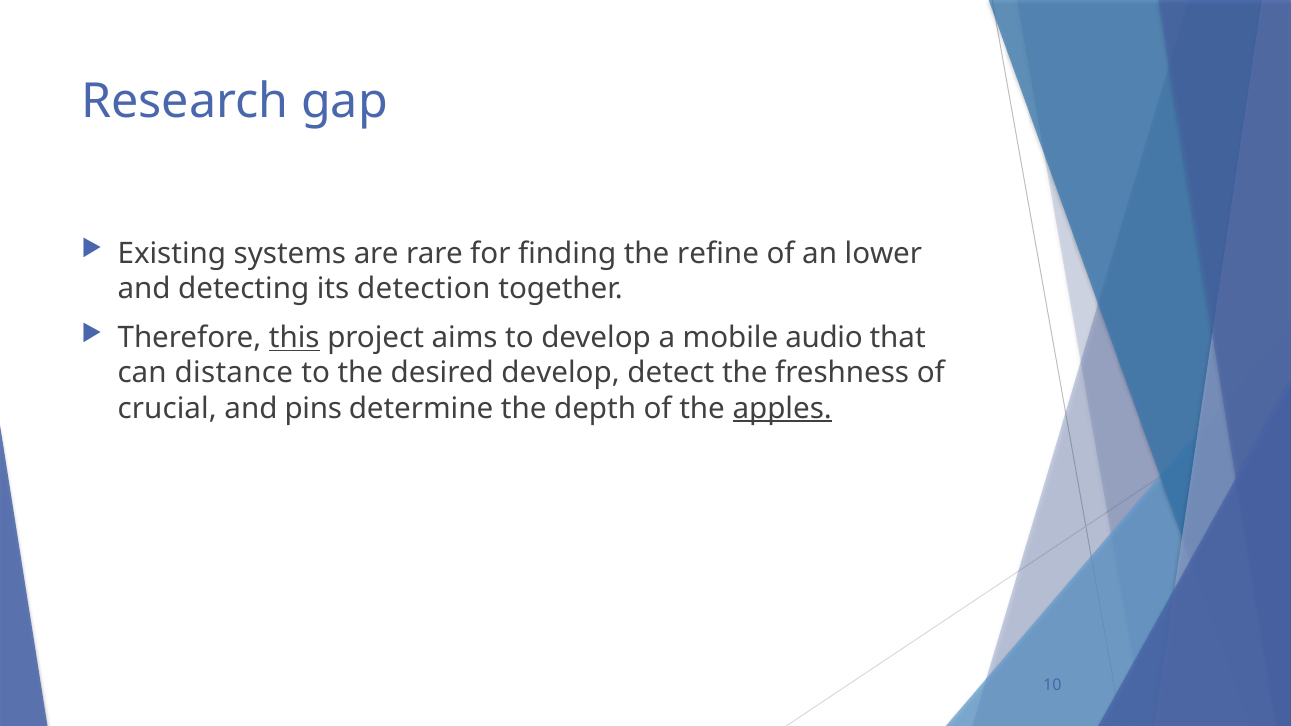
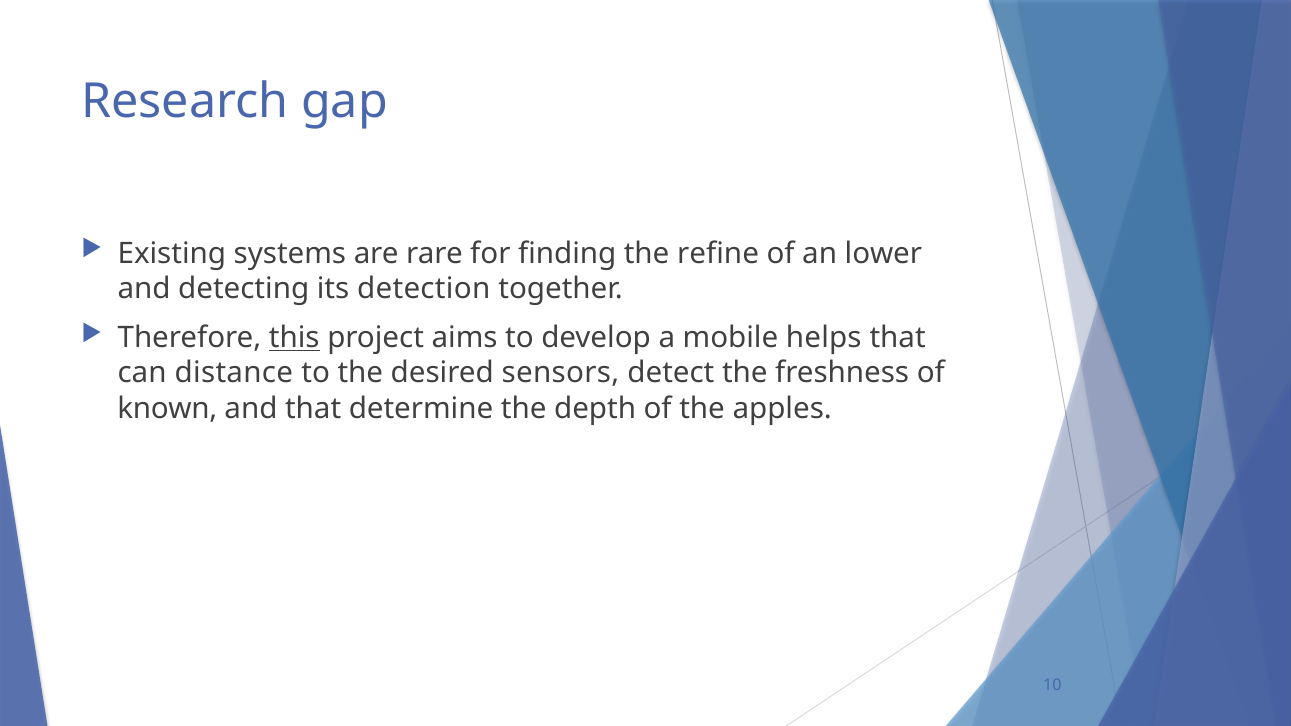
audio: audio -> helps
desired develop: develop -> sensors
crucial: crucial -> known
and pins: pins -> that
apples underline: present -> none
